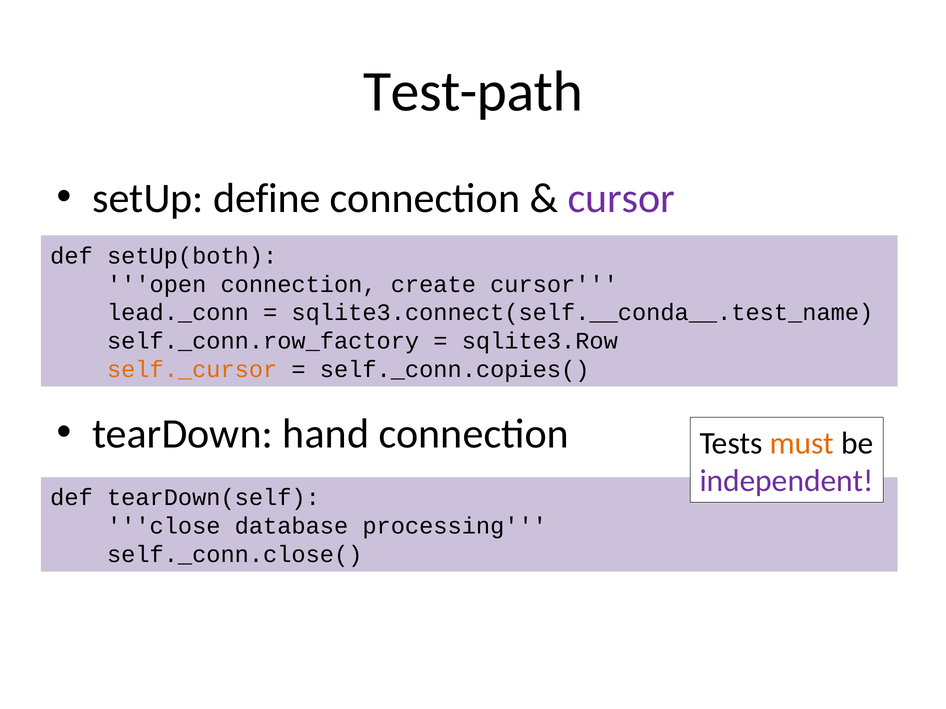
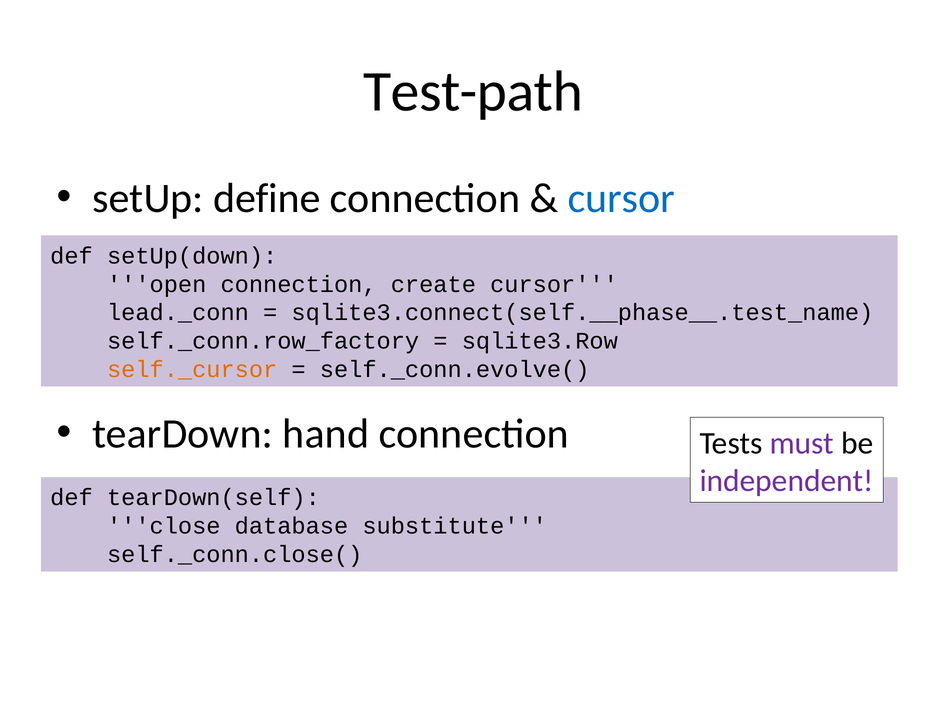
cursor at (621, 198) colour: purple -> blue
setUp(both: setUp(both -> setUp(down
sqlite3.connect(self.__conda__.test_name: sqlite3.connect(self.__conda__.test_name -> sqlite3.connect(self.__phase__.test_name
self._conn.copies(: self._conn.copies( -> self._conn.evolve(
must colour: orange -> purple
processing: processing -> substitute
